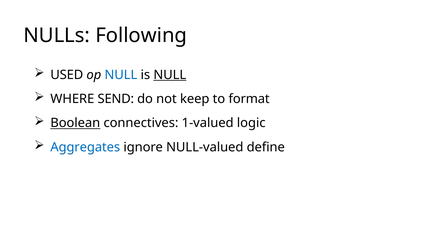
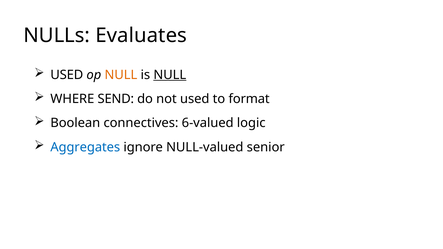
Following: Following -> Evaluates
NULL at (121, 75) colour: blue -> orange
not keep: keep -> used
Boolean underline: present -> none
1-valued: 1-valued -> 6-valued
define: define -> senior
